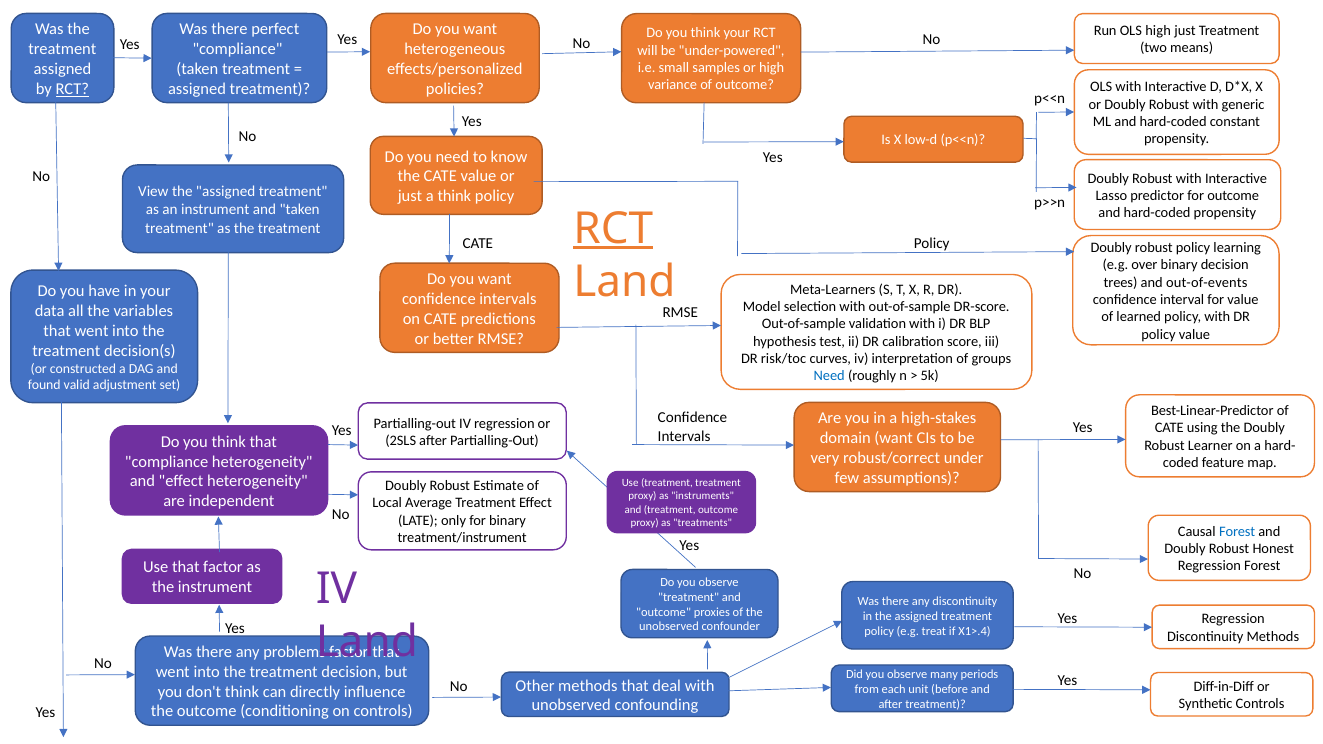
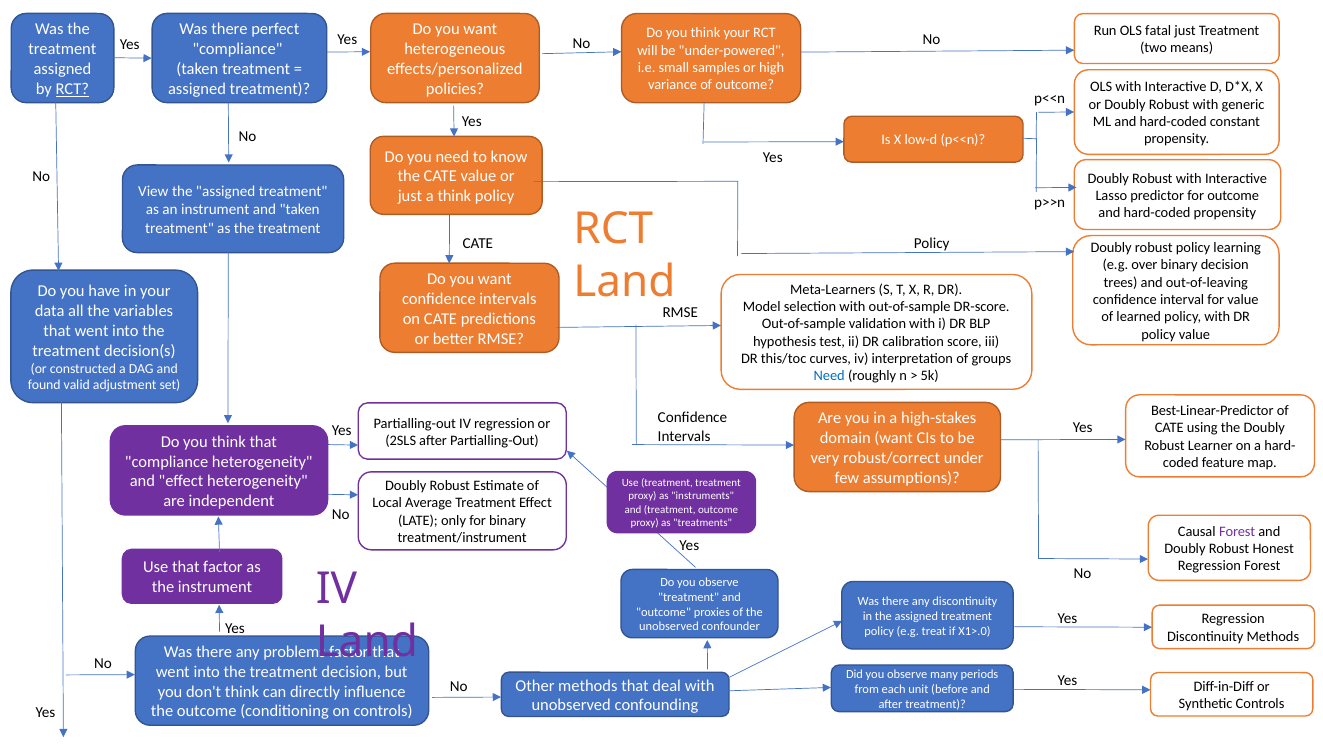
OLS high: high -> fatal
RCT at (613, 229) underline: present -> none
out-of-events: out-of-events -> out-of-leaving
risk/toc: risk/toc -> this/toc
Forest at (1237, 532) colour: blue -> purple
X1>.4: X1>.4 -> X1>.0
